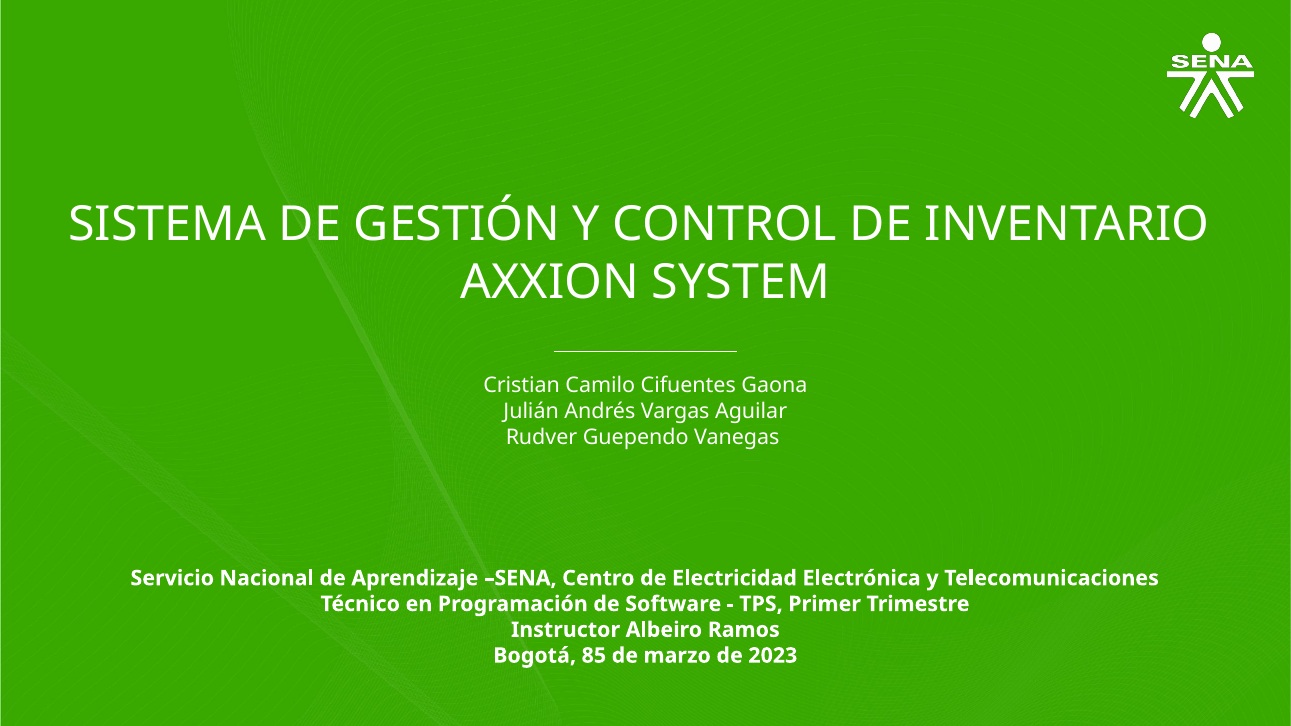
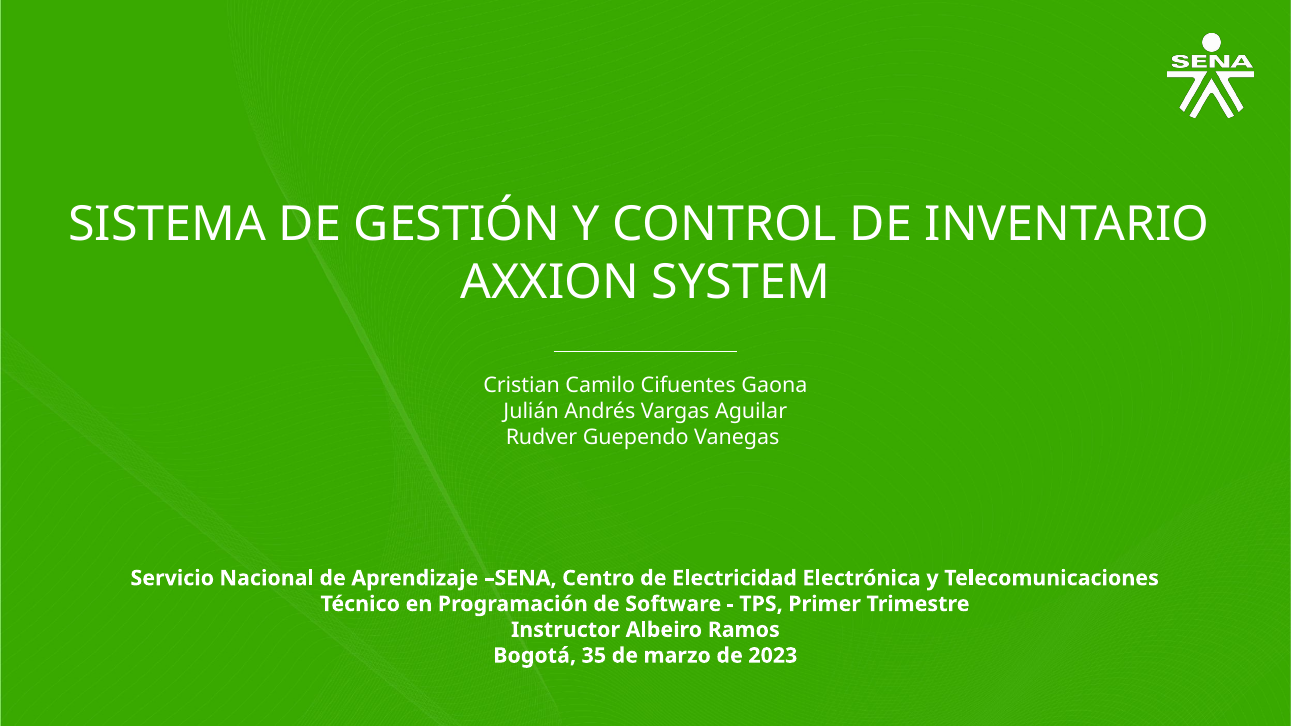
85: 85 -> 35
